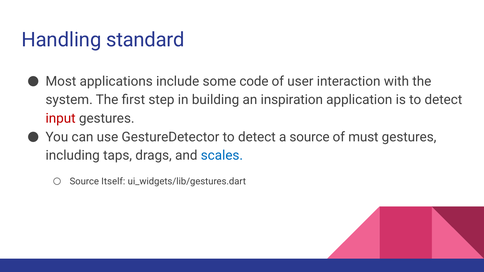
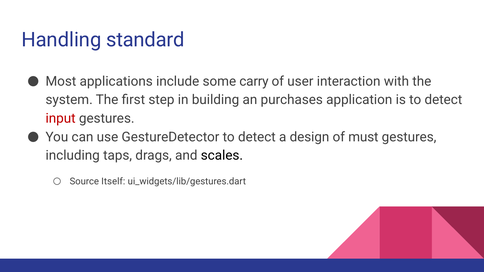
code: code -> carry
inspiration: inspiration -> purchases
a source: source -> design
scales colour: blue -> black
